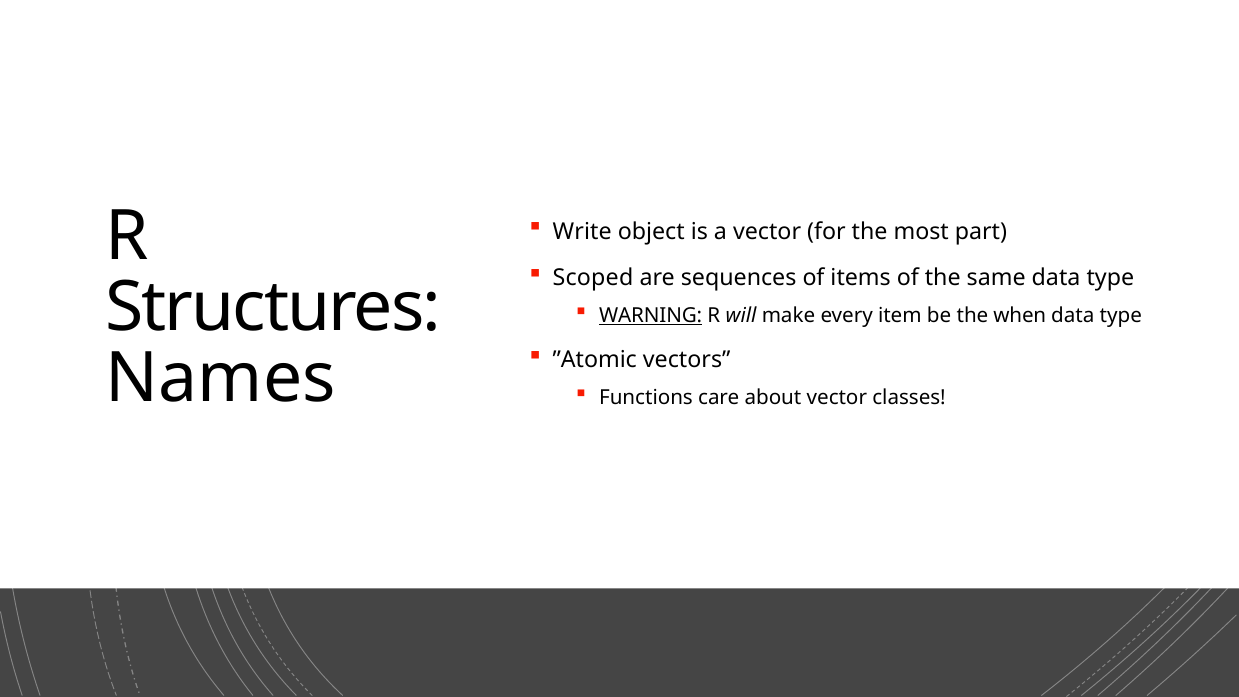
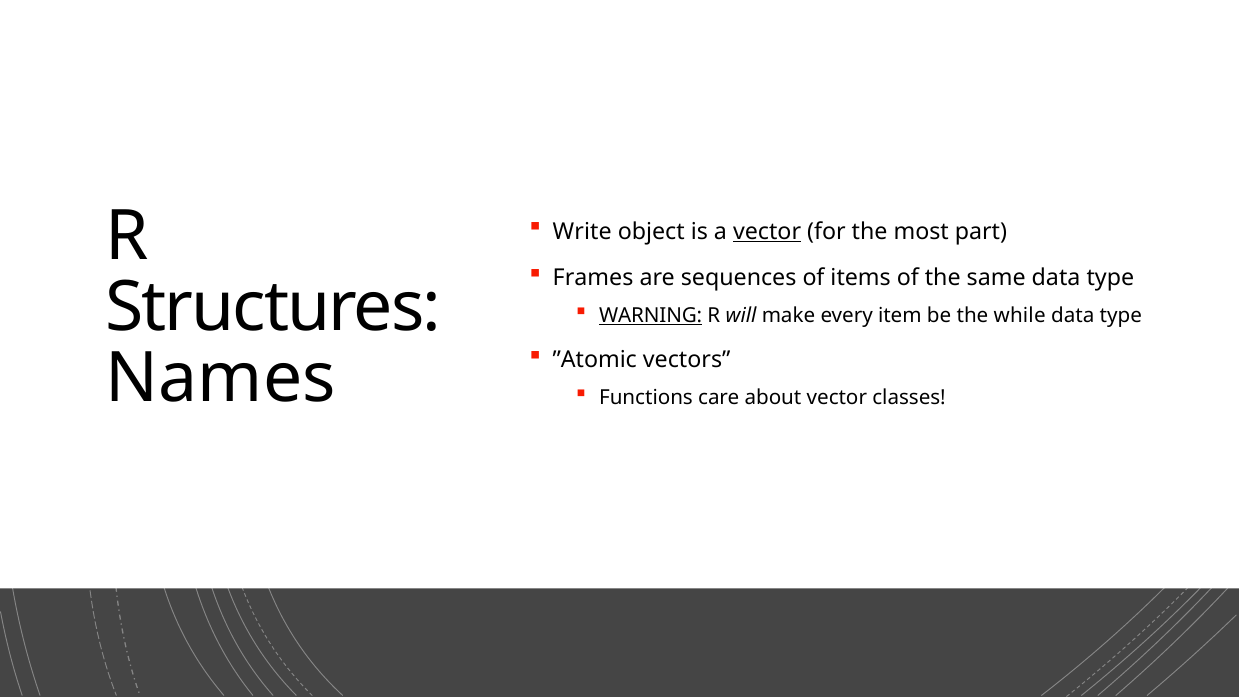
vector at (767, 231) underline: none -> present
Scoped: Scoped -> Frames
when: when -> while
